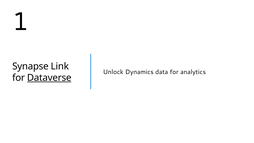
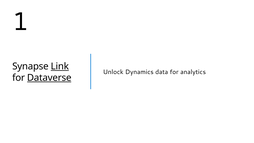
Link underline: none -> present
